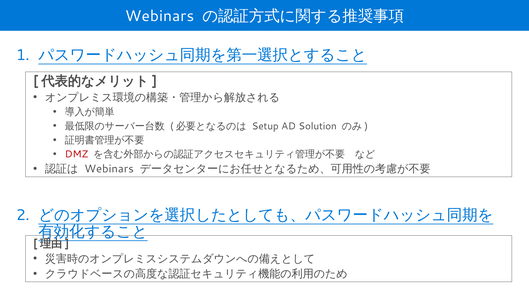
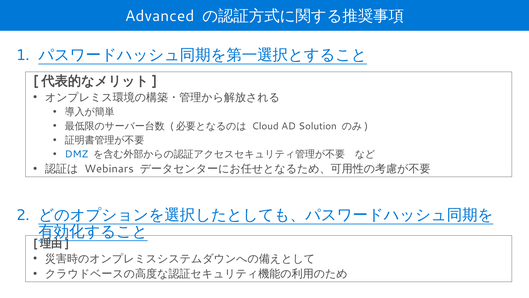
Webinars at (160, 16): Webinars -> Advanced
Setup: Setup -> Cloud
DMZ colour: red -> blue
